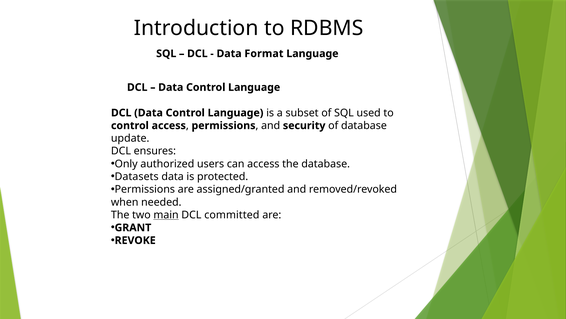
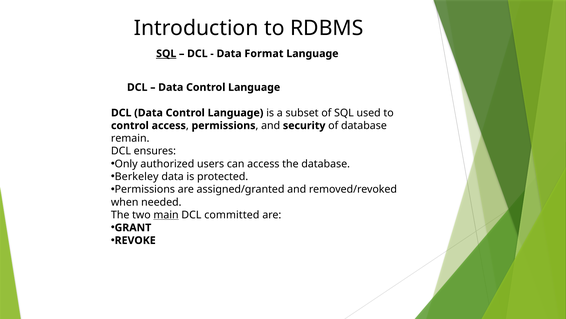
SQL at (166, 54) underline: none -> present
update: update -> remain
Datasets: Datasets -> Berkeley
